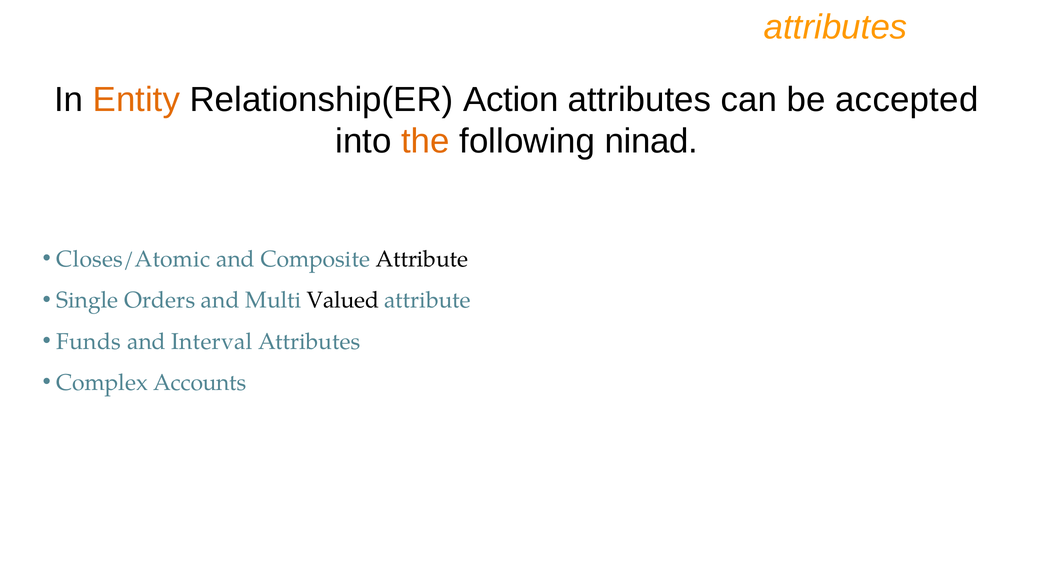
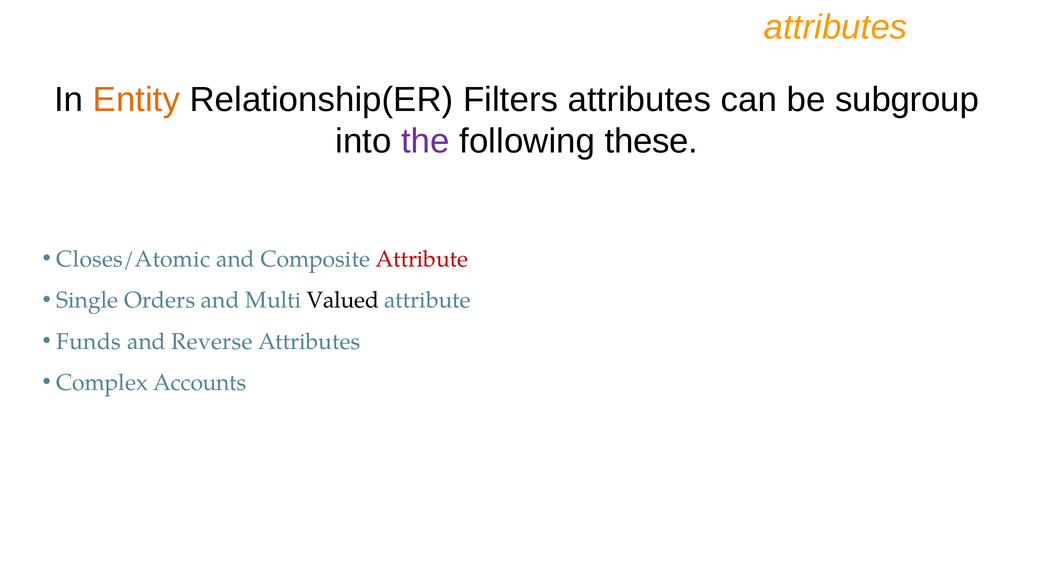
Action: Action -> Filters
accepted: accepted -> subgroup
the colour: orange -> purple
ninad: ninad -> these
Attribute at (422, 259) colour: black -> red
Interval: Interval -> Reverse
